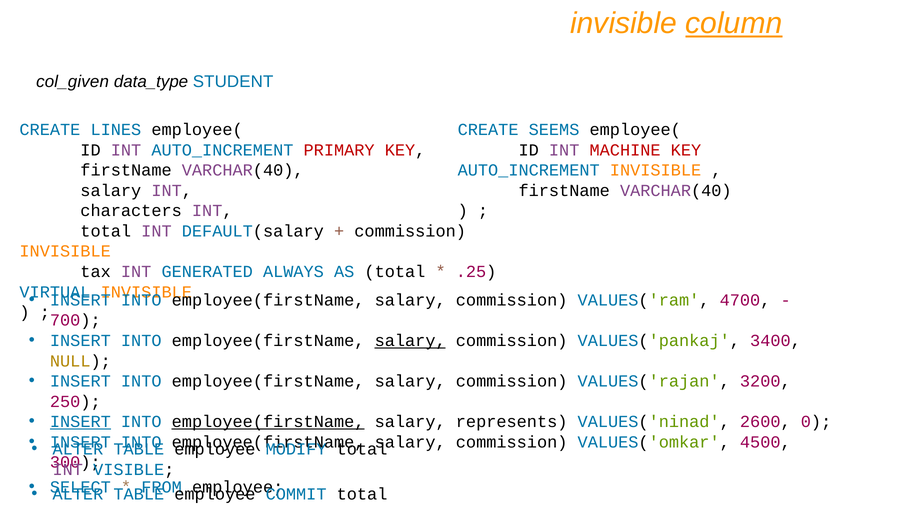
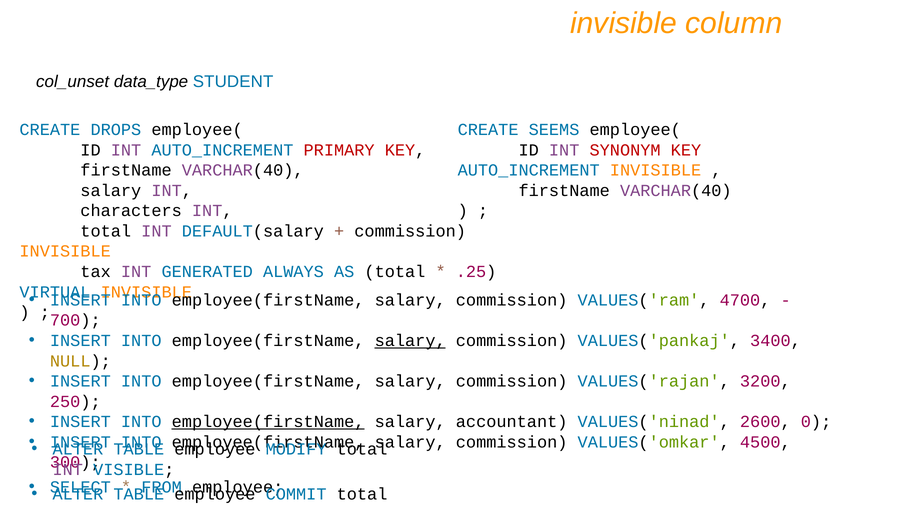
column underline: present -> none
col_given: col_given -> col_unset
LINES: LINES -> DROPS
MACHINE: MACHINE -> SYNONYM
INSERT at (80, 422) underline: present -> none
represents: represents -> accountant
